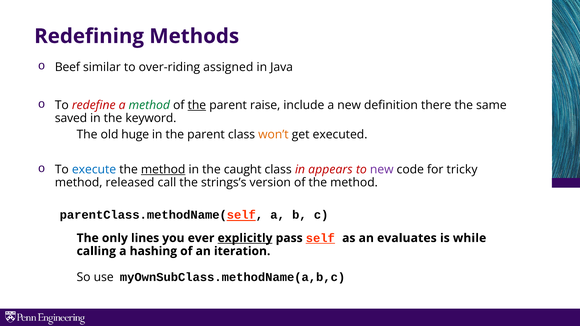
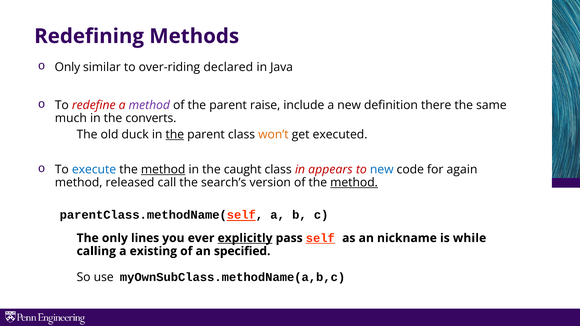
Beef at (67, 67): Beef -> Only
assigned: assigned -> declared
method at (149, 105) colour: green -> purple
the at (197, 105) underline: present -> none
saved: saved -> much
keyword: keyword -> converts
huge: huge -> duck
the at (175, 134) underline: none -> present
new at (382, 170) colour: purple -> blue
tricky: tricky -> again
strings’s: strings’s -> search’s
method at (354, 183) underline: none -> present
evaluates: evaluates -> nickname
hashing: hashing -> existing
iteration: iteration -> specified
